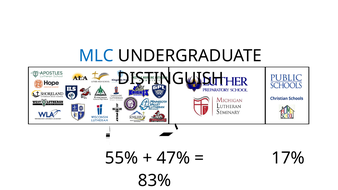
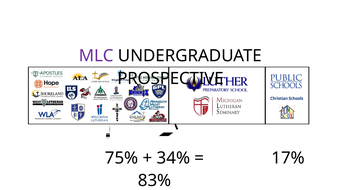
MLC colour: blue -> purple
DISTINGUISH: DISTINGUISH -> PROSPECTIVE
55%: 55% -> 75%
47%: 47% -> 34%
